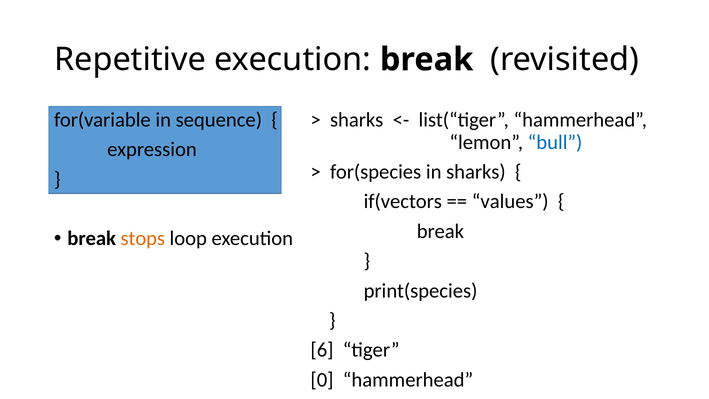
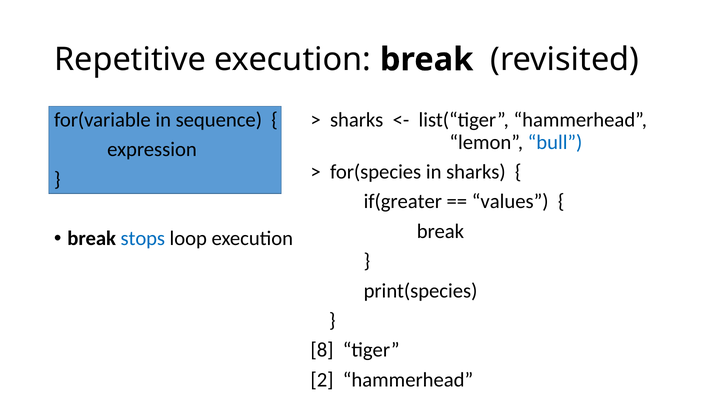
if(vectors: if(vectors -> if(greater
stops colour: orange -> blue
6: 6 -> 8
0: 0 -> 2
